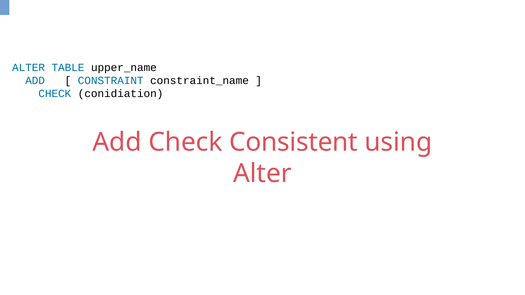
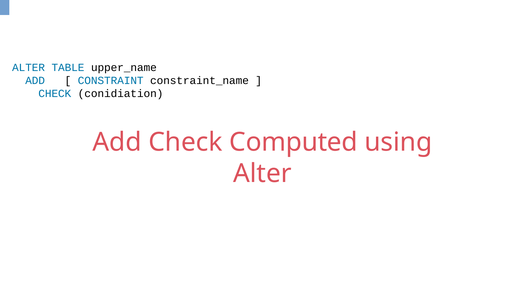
Consistent: Consistent -> Computed
